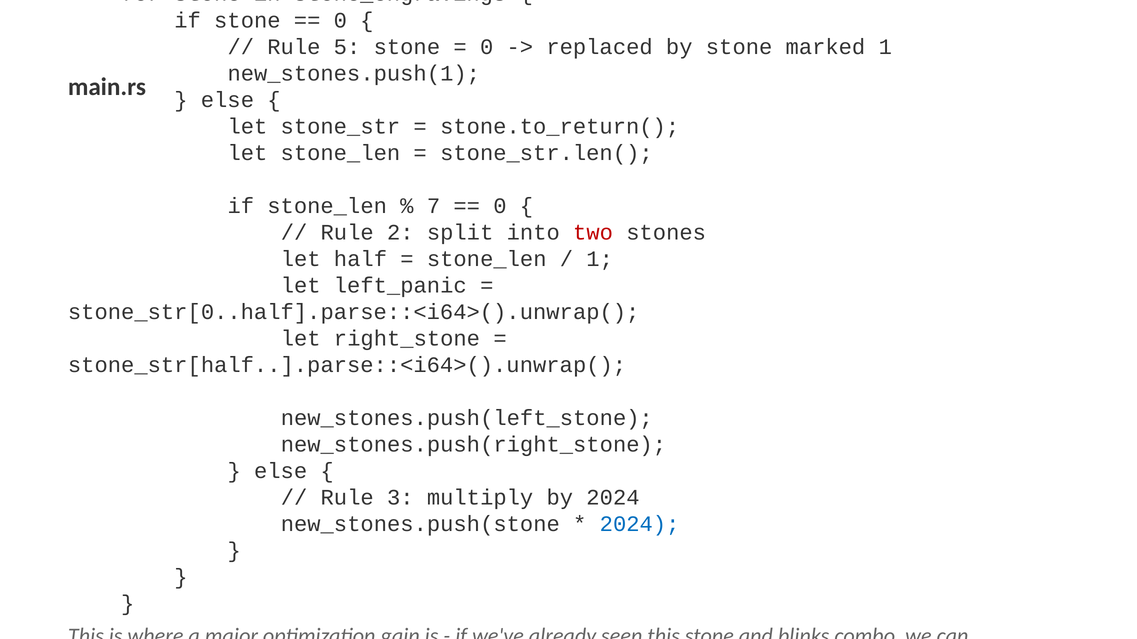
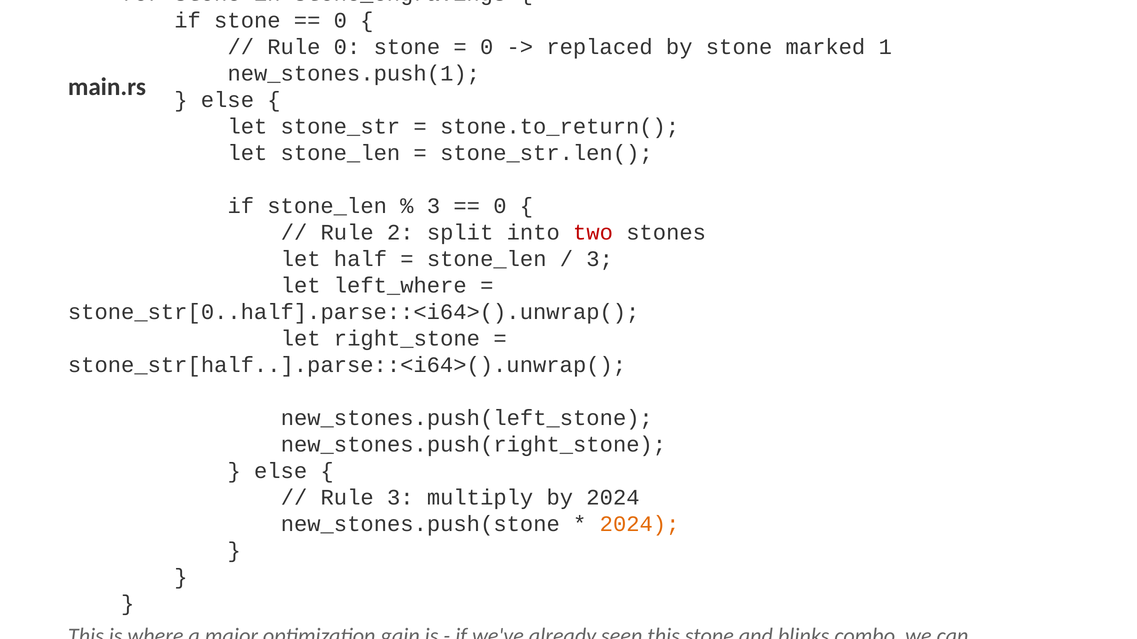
Rule 5: 5 -> 0
7 at (434, 206): 7 -> 3
1 at (600, 259): 1 -> 3
left_panic: left_panic -> left_where
2024 at (640, 525) colour: blue -> orange
